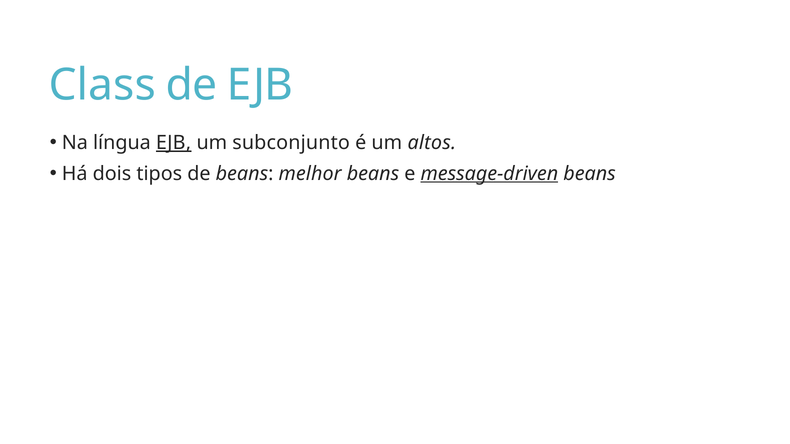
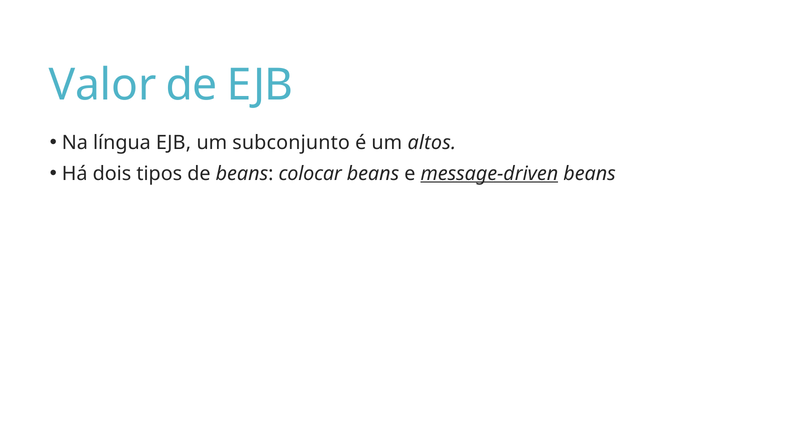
Class: Class -> Valor
EJB at (174, 143) underline: present -> none
melhor: melhor -> colocar
